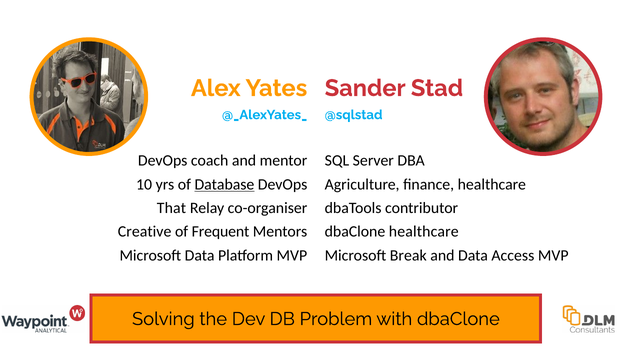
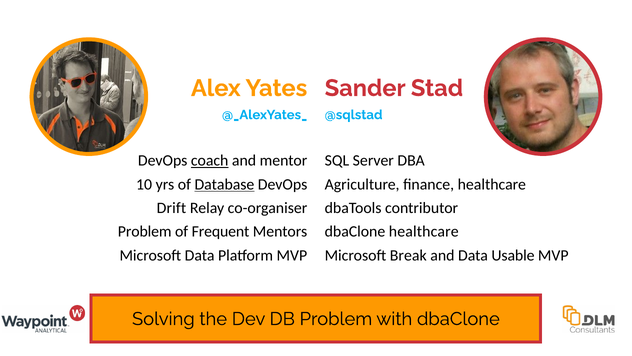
coach underline: none -> present
That: That -> Drift
Creative at (145, 231): Creative -> Problem
Access: Access -> Usable
